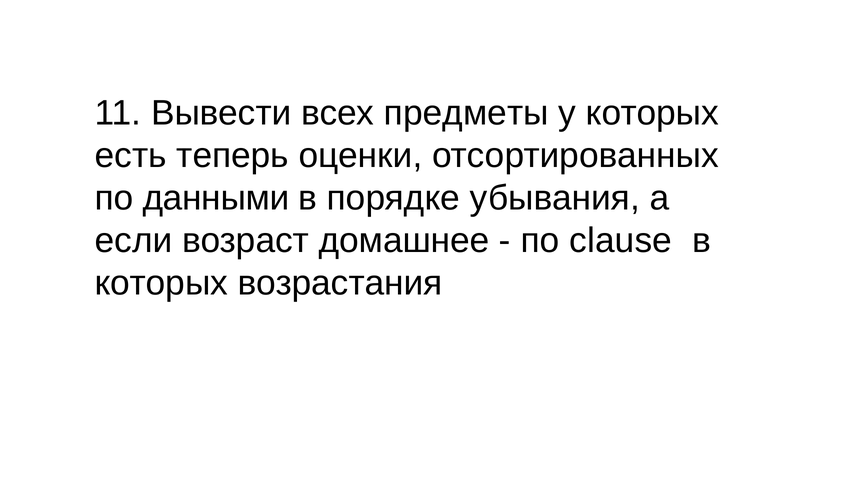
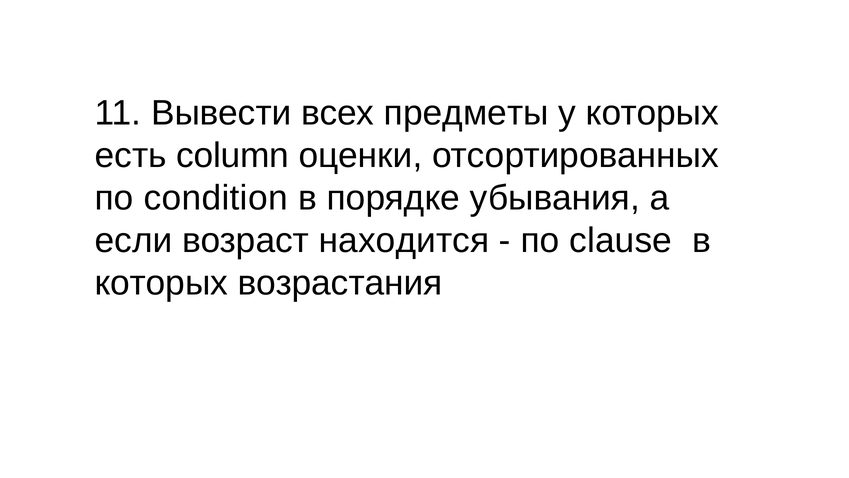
теперь: теперь -> column
данными: данными -> condition
домашнее: домашнее -> находится
